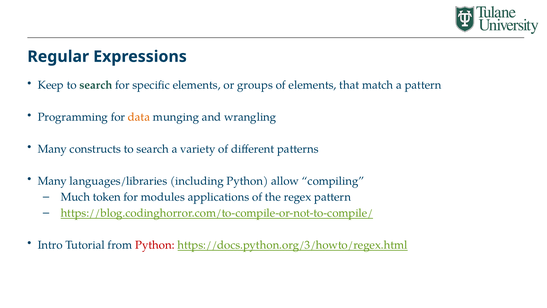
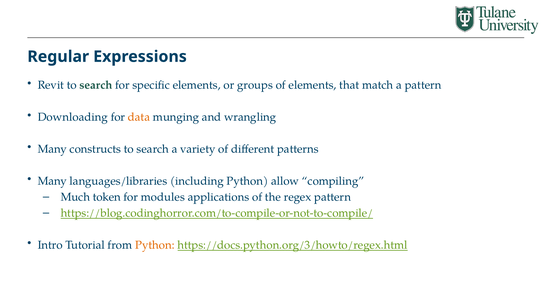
Keep: Keep -> Revit
Programming: Programming -> Downloading
Python at (155, 245) colour: red -> orange
